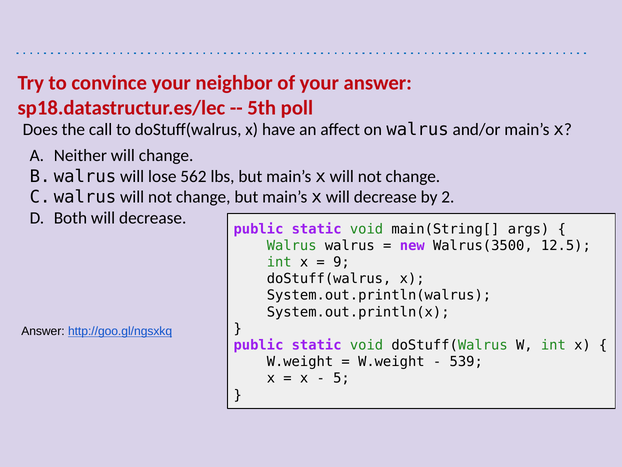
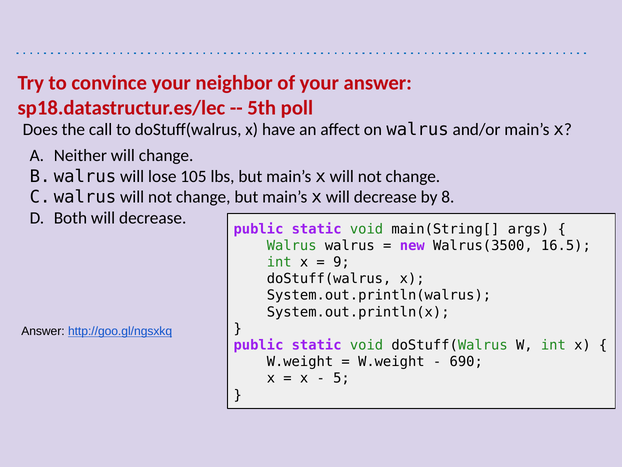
562: 562 -> 105
2: 2 -> 8
12.5: 12.5 -> 16.5
539: 539 -> 690
